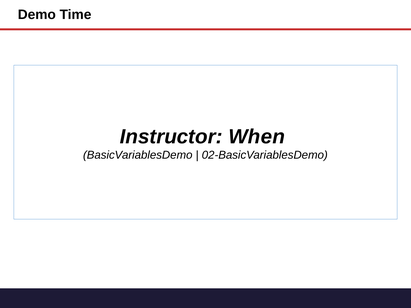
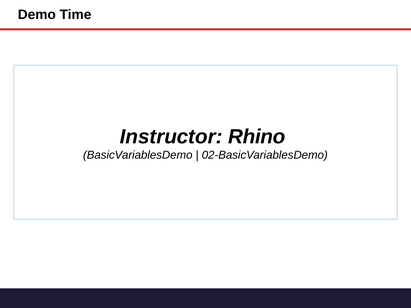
When: When -> Rhino
